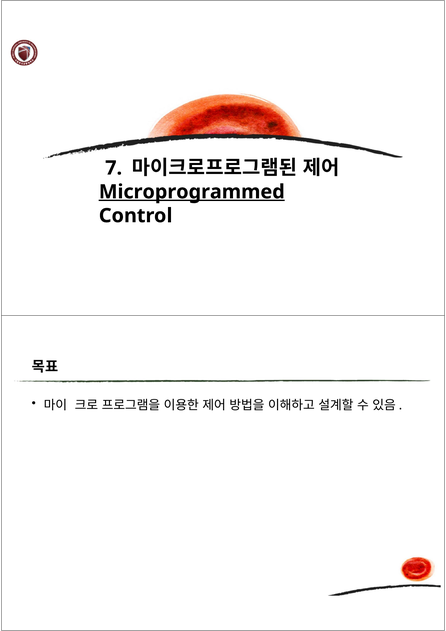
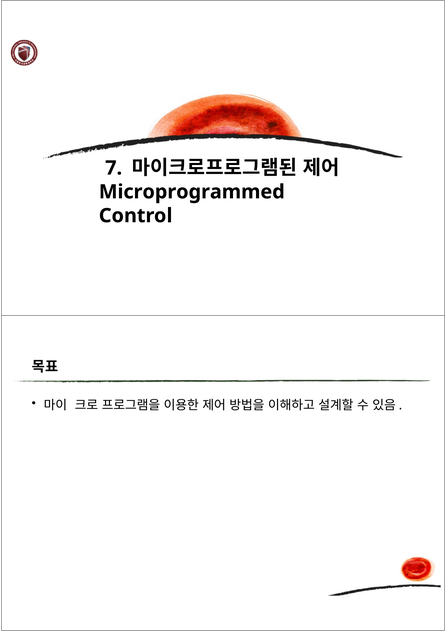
Microprogrammed underline: present -> none
